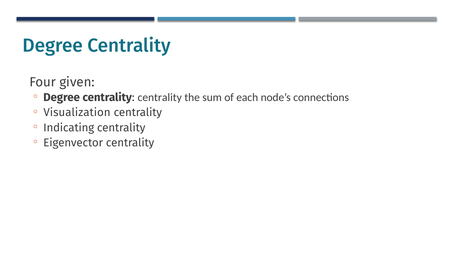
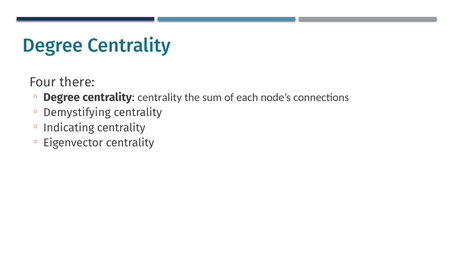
given: given -> there
Visualization: Visualization -> Demystifying
